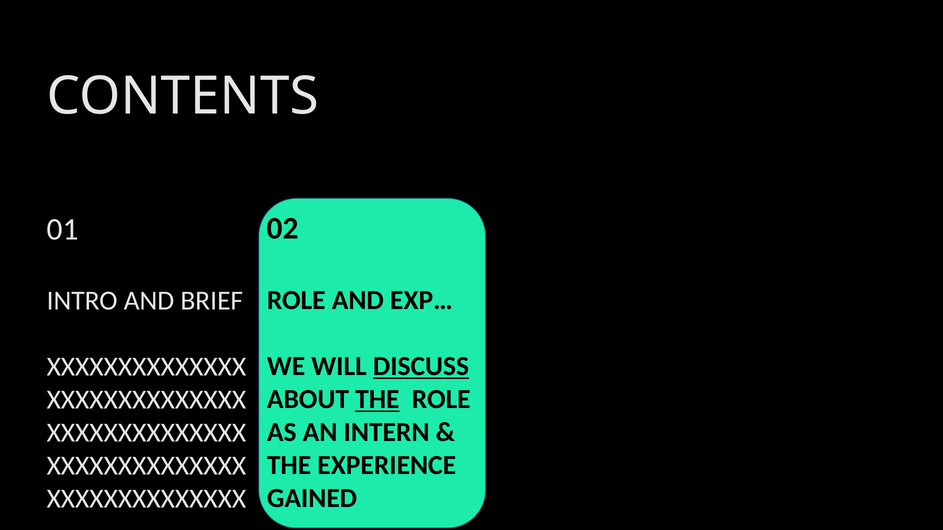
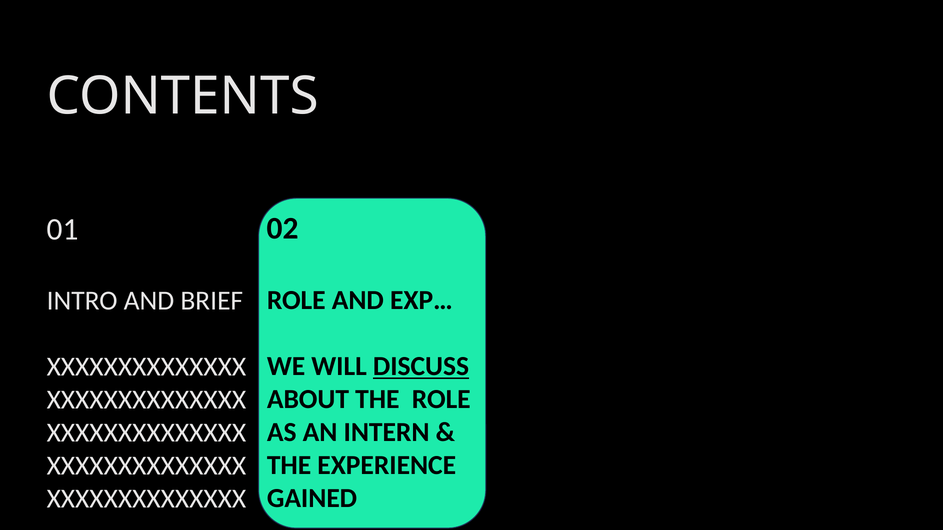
THE at (377, 400) underline: present -> none
